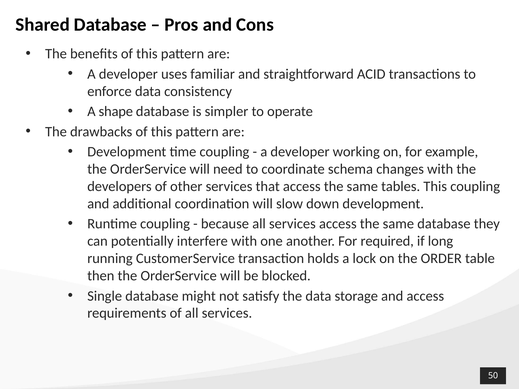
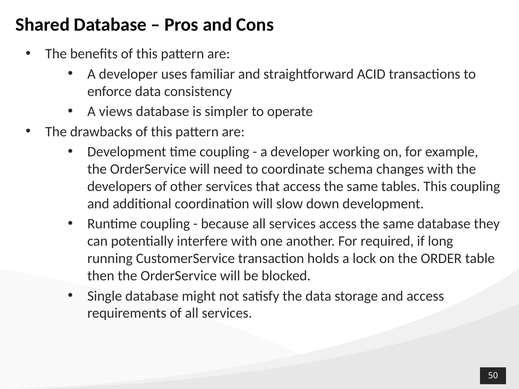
shape: shape -> views
